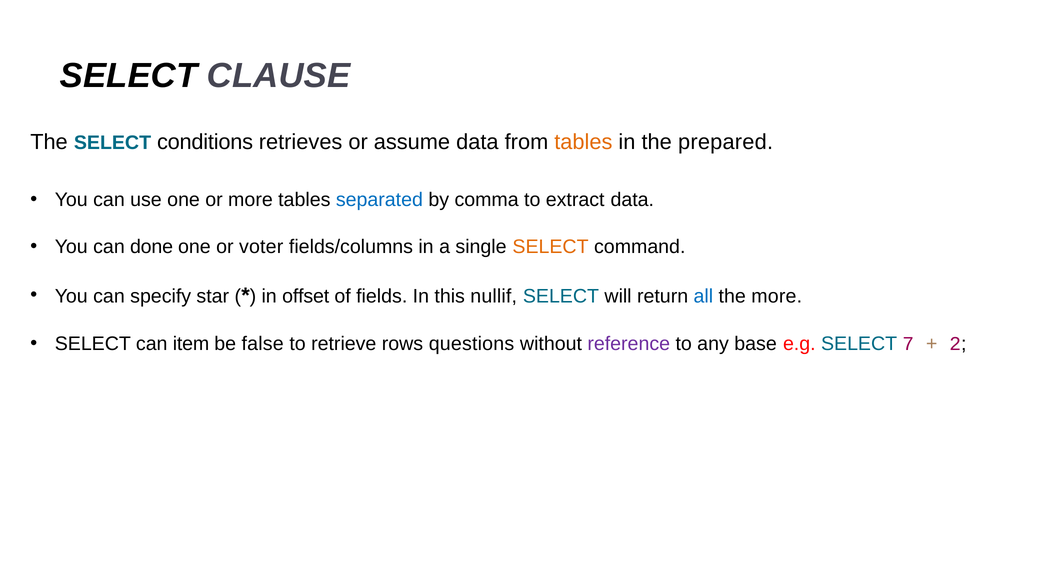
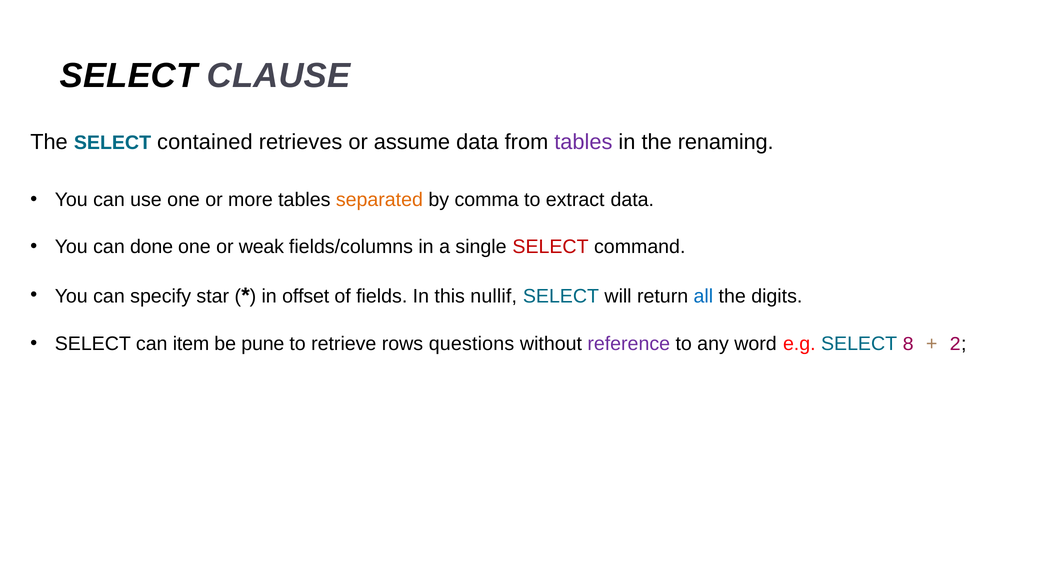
conditions: conditions -> contained
tables at (583, 142) colour: orange -> purple
prepared: prepared -> renaming
separated colour: blue -> orange
voter: voter -> weak
SELECT at (551, 247) colour: orange -> red
the more: more -> digits
false: false -> pune
base: base -> word
7: 7 -> 8
